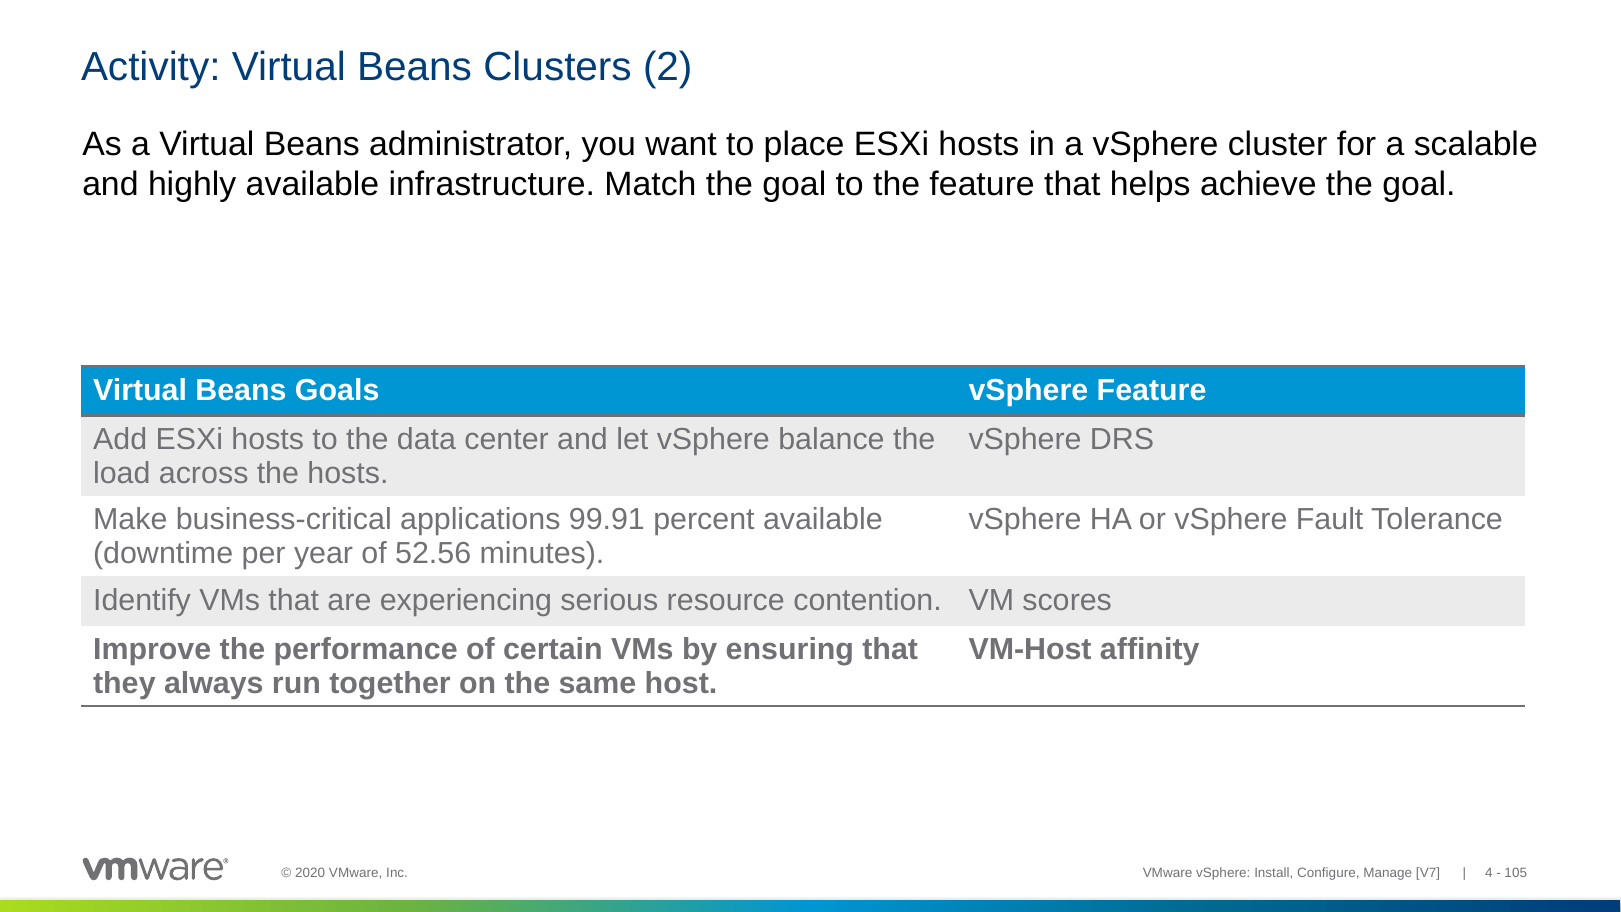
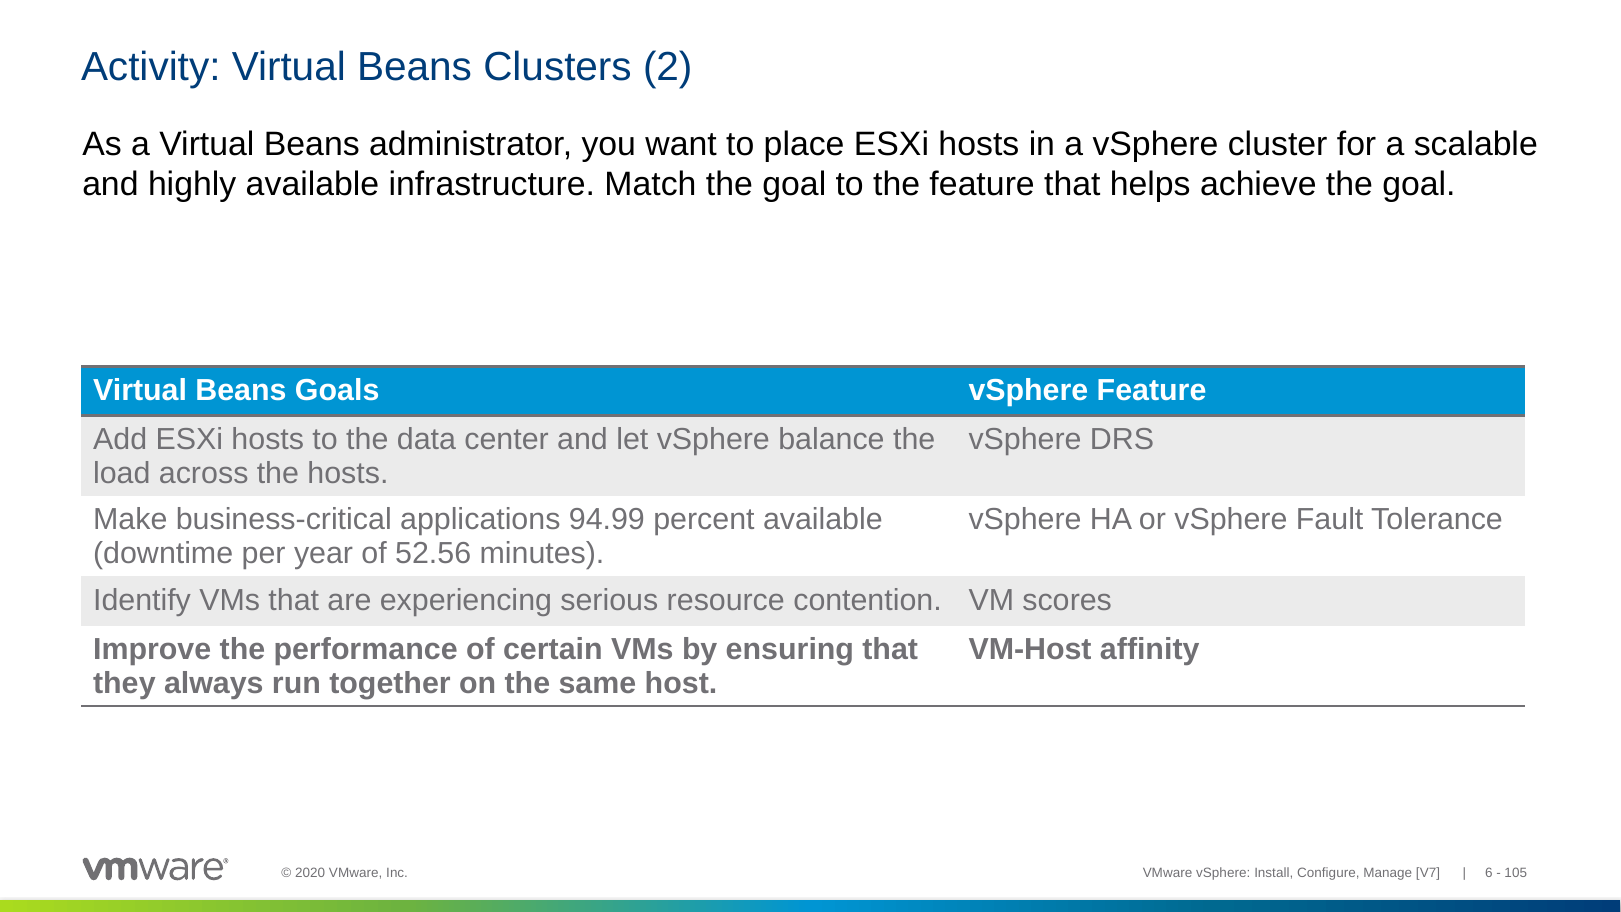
99.91: 99.91 -> 94.99
4: 4 -> 6
